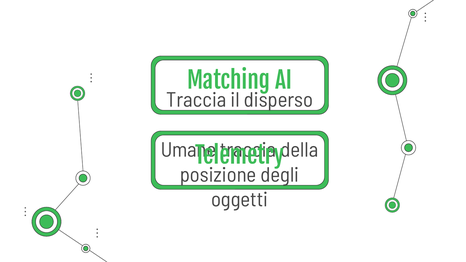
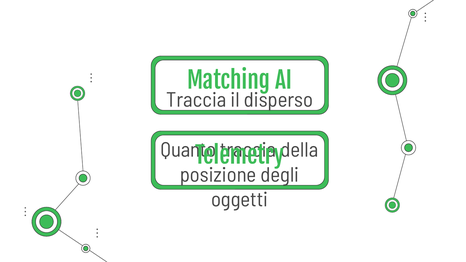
Umane: Umane -> Quanto
